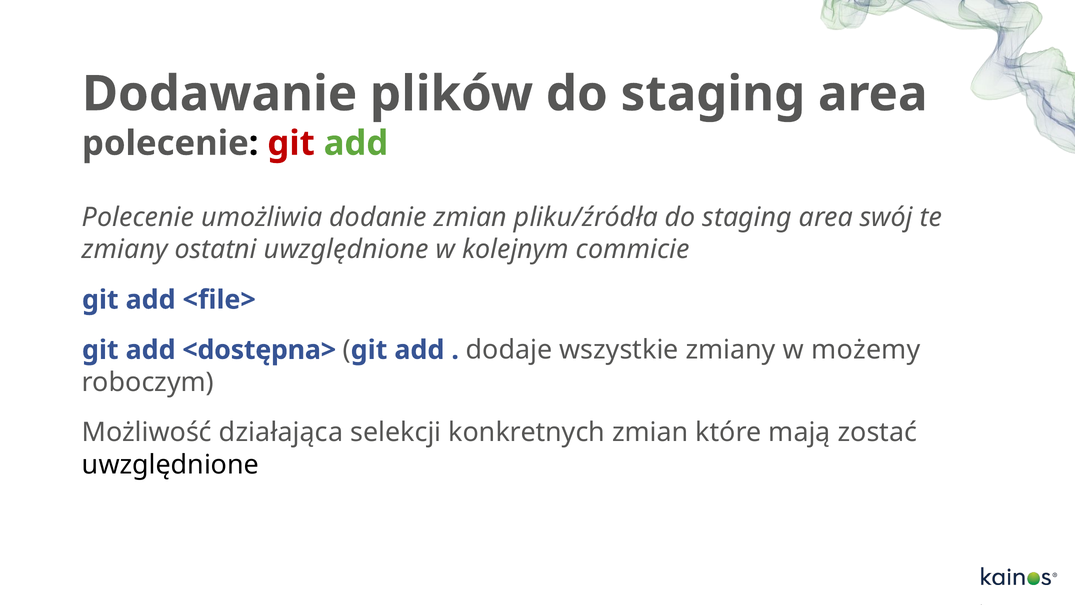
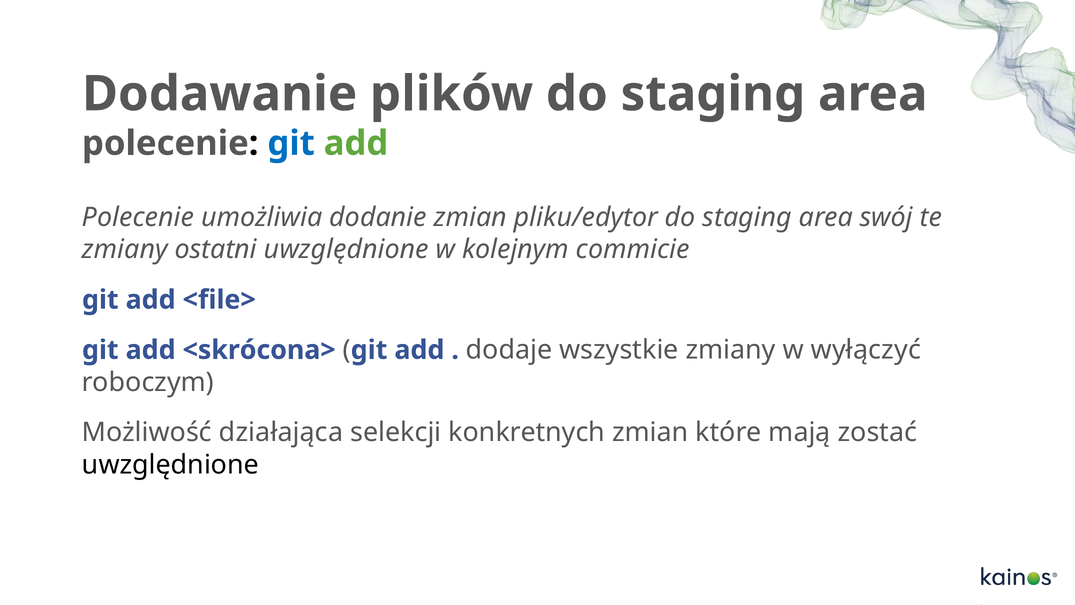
git at (291, 143) colour: red -> blue
pliku/źródła: pliku/źródła -> pliku/edytor
<dostępna>: <dostępna> -> <skrócona>
możemy: możemy -> wyłączyć
